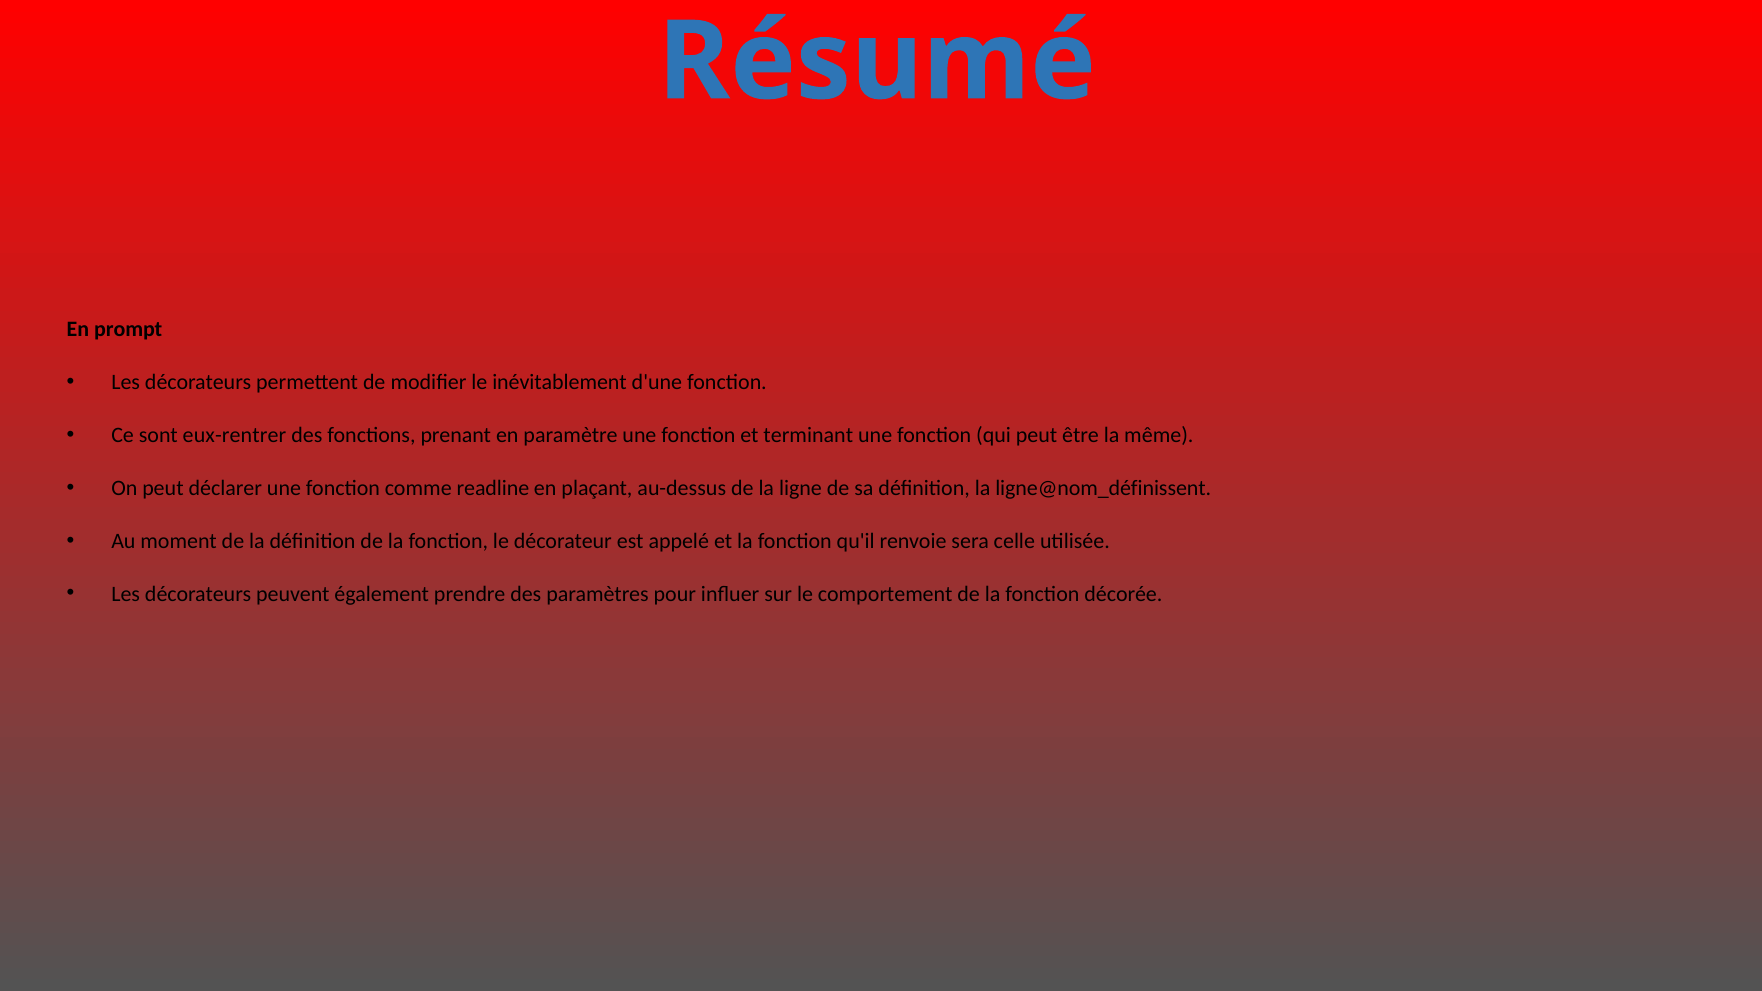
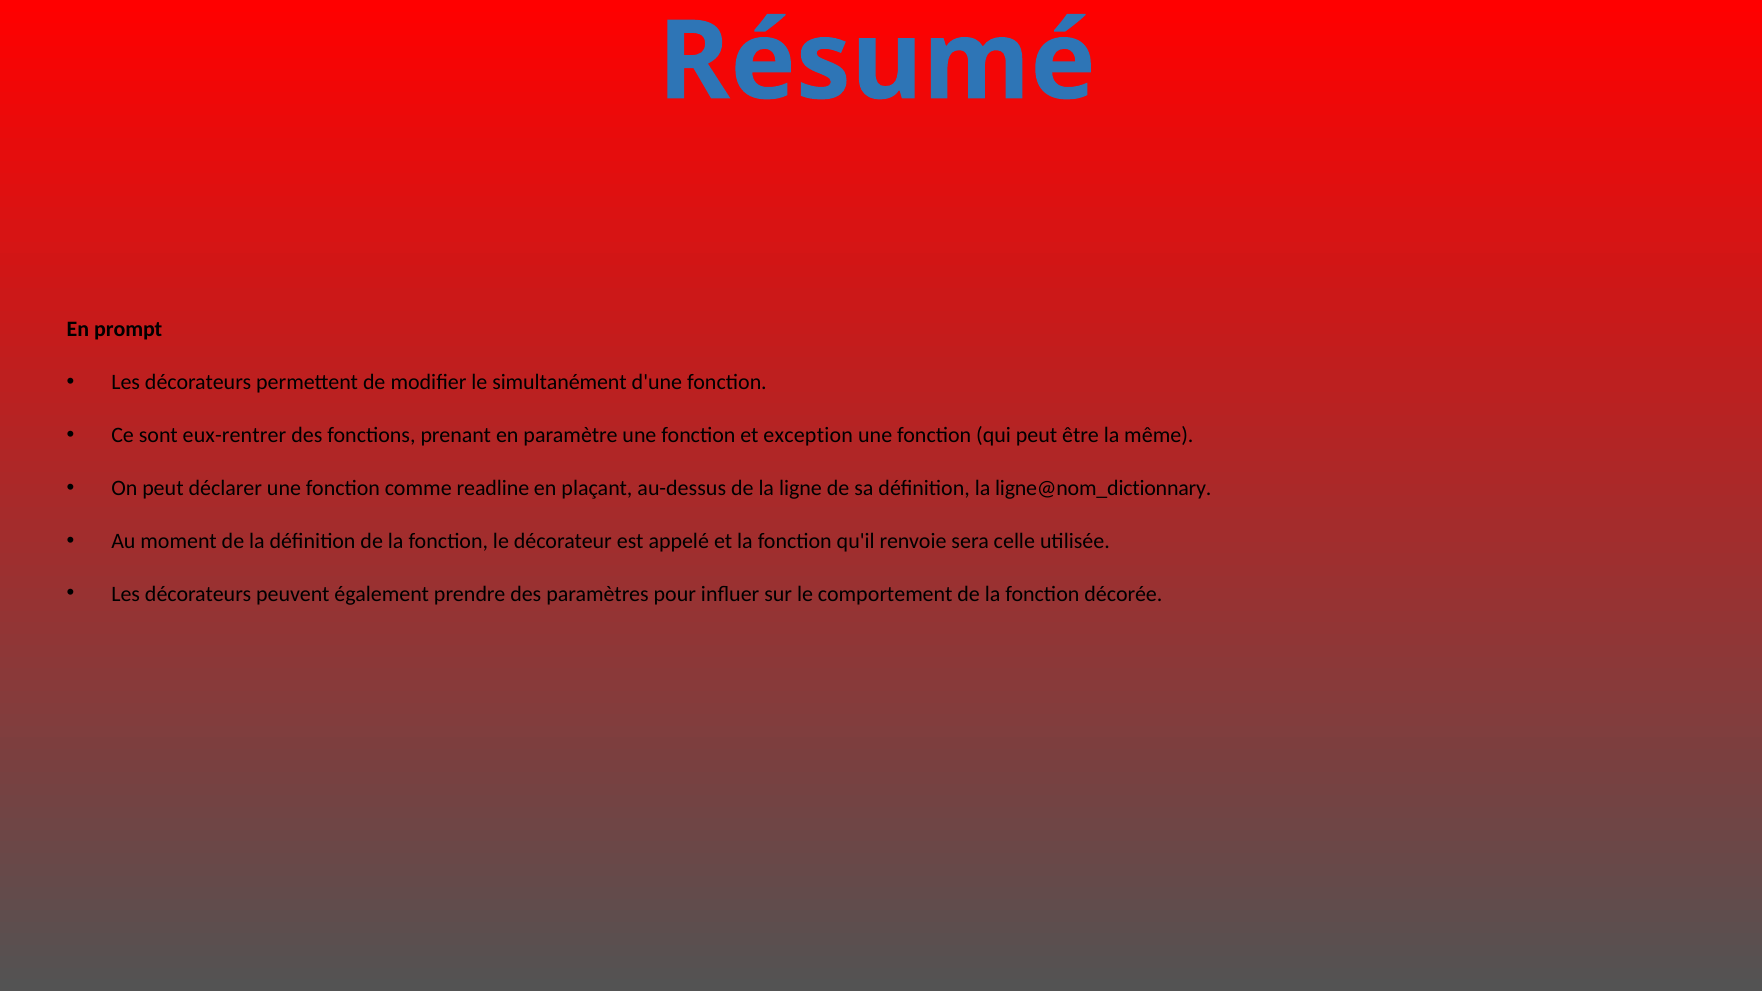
inévitablement: inévitablement -> simultanément
terminant: terminant -> exception
ligne@nom_définissent: ligne@nom_définissent -> ligne@nom_dictionnary
